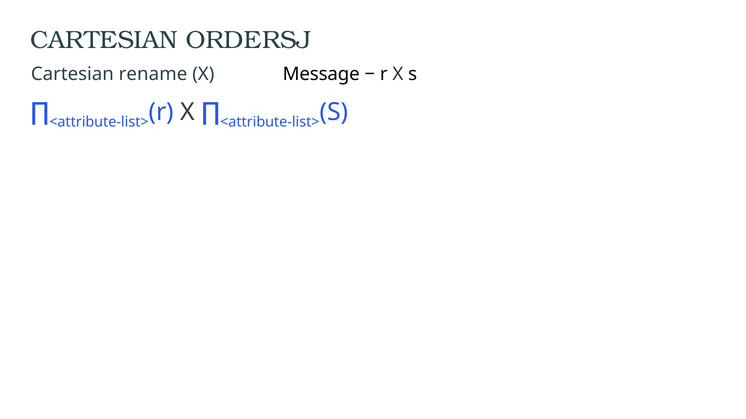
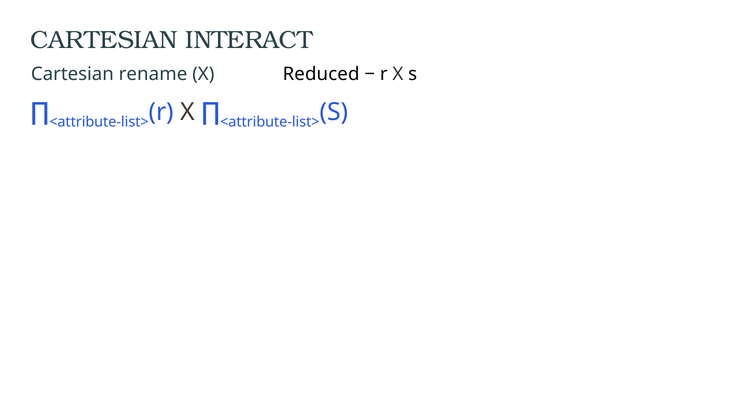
ORDERSJ: ORDERSJ -> INTERACT
Message: Message -> Reduced
